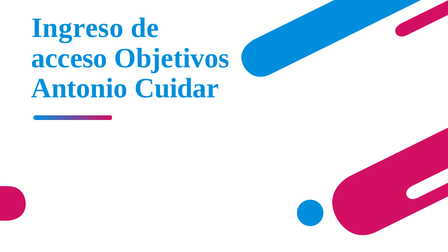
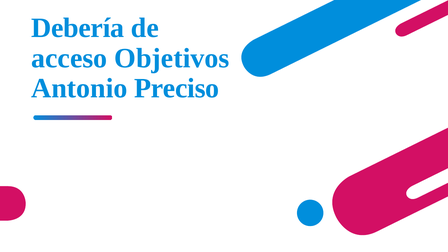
Ingreso: Ingreso -> Debería
Cuidar: Cuidar -> Preciso
